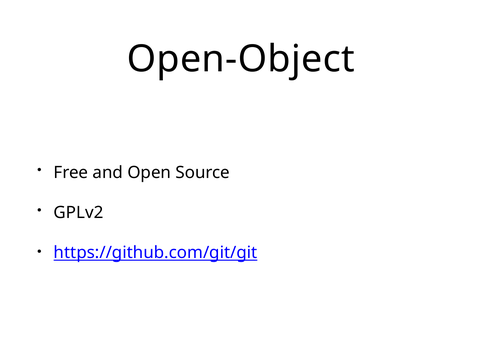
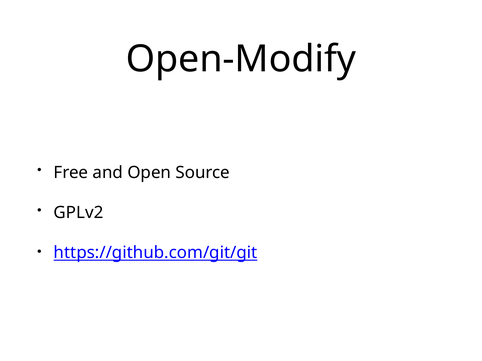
Open-Object: Open-Object -> Open-Modify
